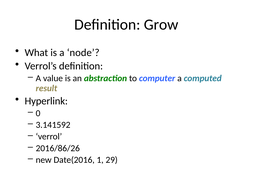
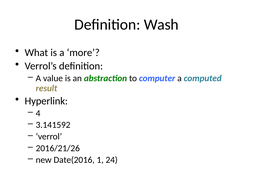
Grow: Grow -> Wash
node: node -> more
0: 0 -> 4
2016/86/26: 2016/86/26 -> 2016/21/26
29: 29 -> 24
